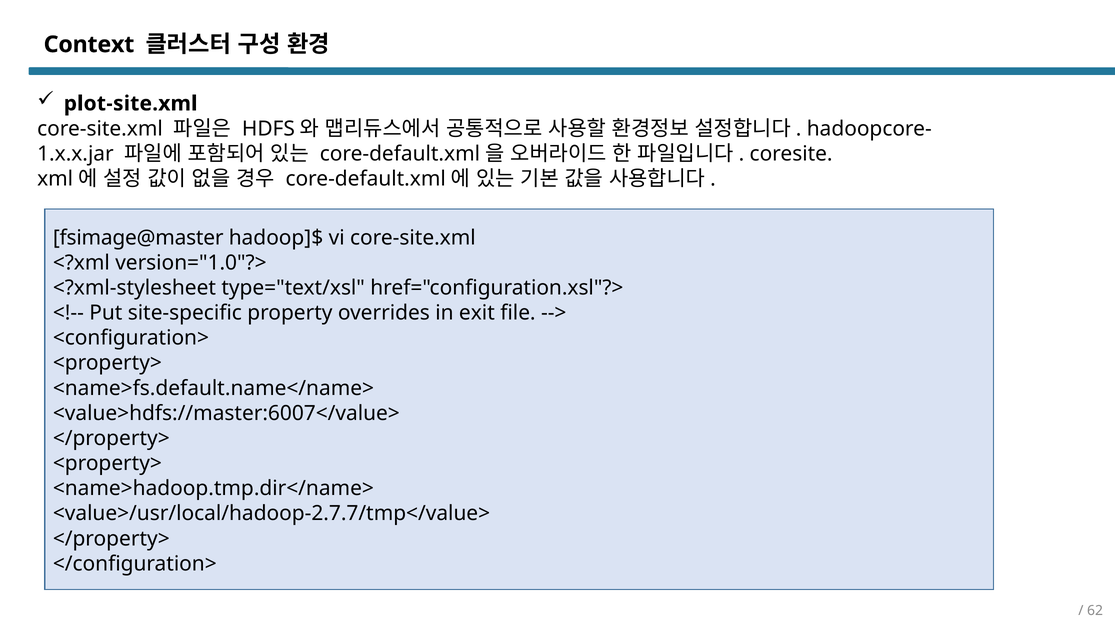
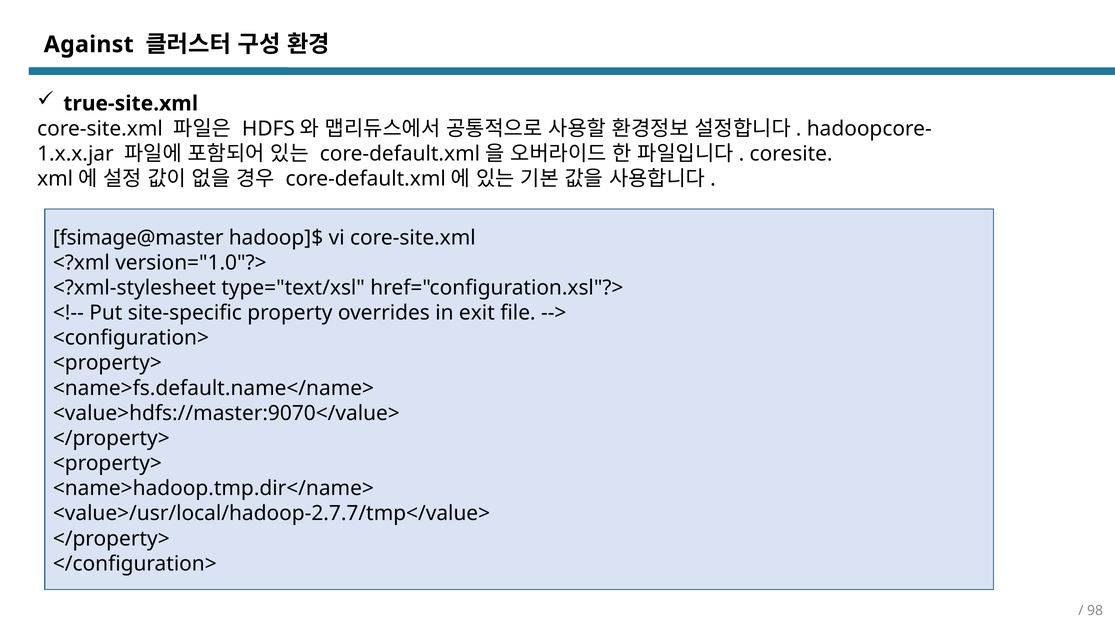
Context: Context -> Against
plot-site.xml: plot-site.xml -> true-site.xml
<value>hdfs://master:6007</value>: <value>hdfs://master:6007</value> -> <value>hdfs://master:9070</value>
62: 62 -> 98
